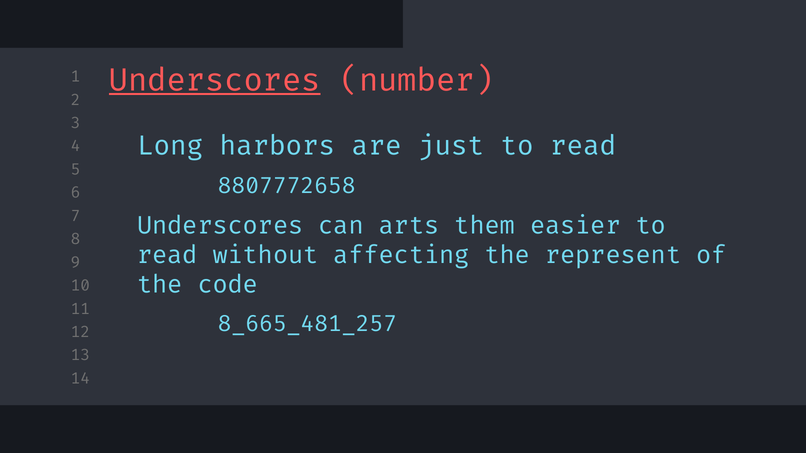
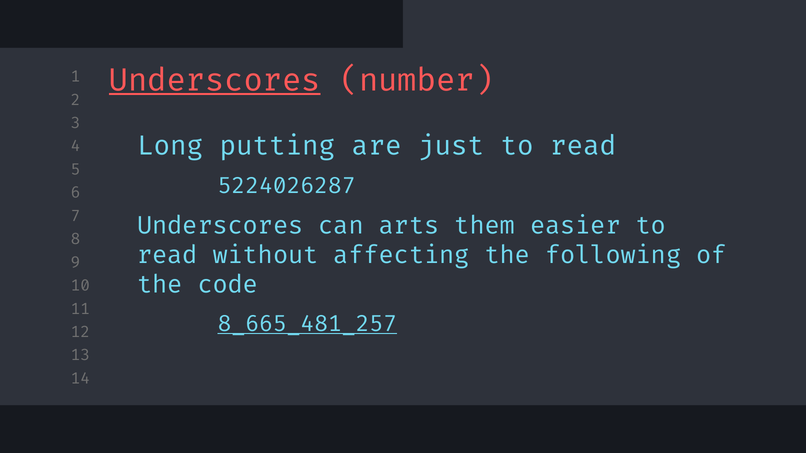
harbors: harbors -> putting
8807772658: 8807772658 -> 5224026287
represent: represent -> following
8_665_481_257 underline: none -> present
